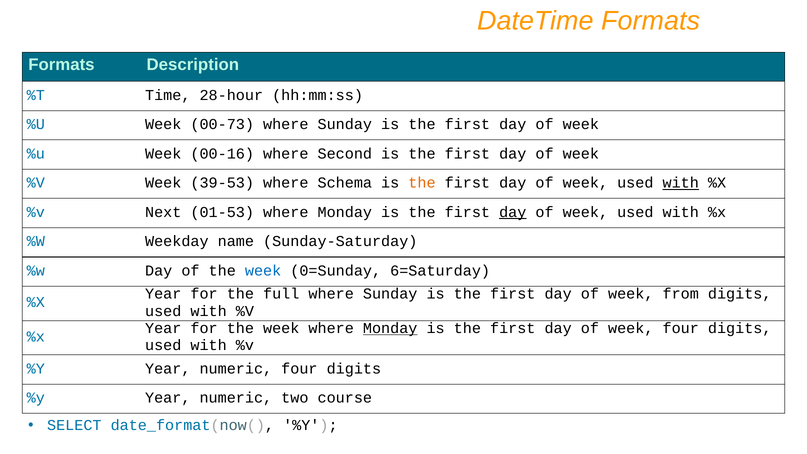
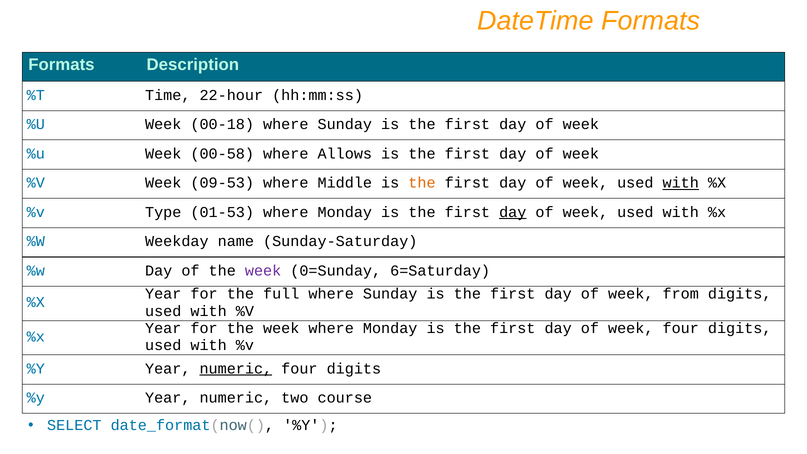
28-hour: 28-hour -> 22-hour
00-73: 00-73 -> 00-18
00-16: 00-16 -> 00-58
Second: Second -> Allows
39-53: 39-53 -> 09-53
Schema: Schema -> Middle
Next: Next -> Type
week at (263, 271) colour: blue -> purple
Monday at (390, 328) underline: present -> none
numeric at (236, 369) underline: none -> present
